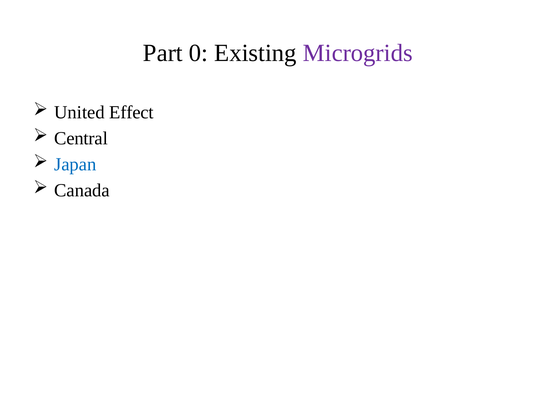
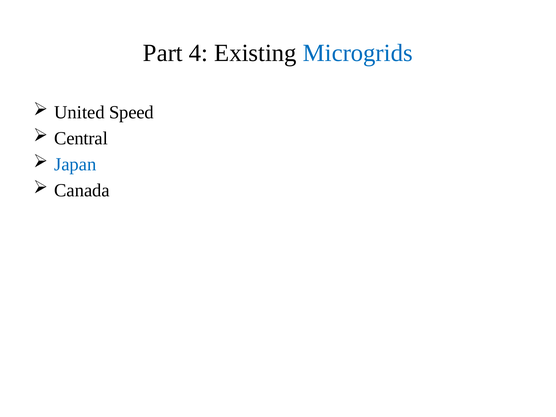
0: 0 -> 4
Microgrids colour: purple -> blue
Effect: Effect -> Speed
